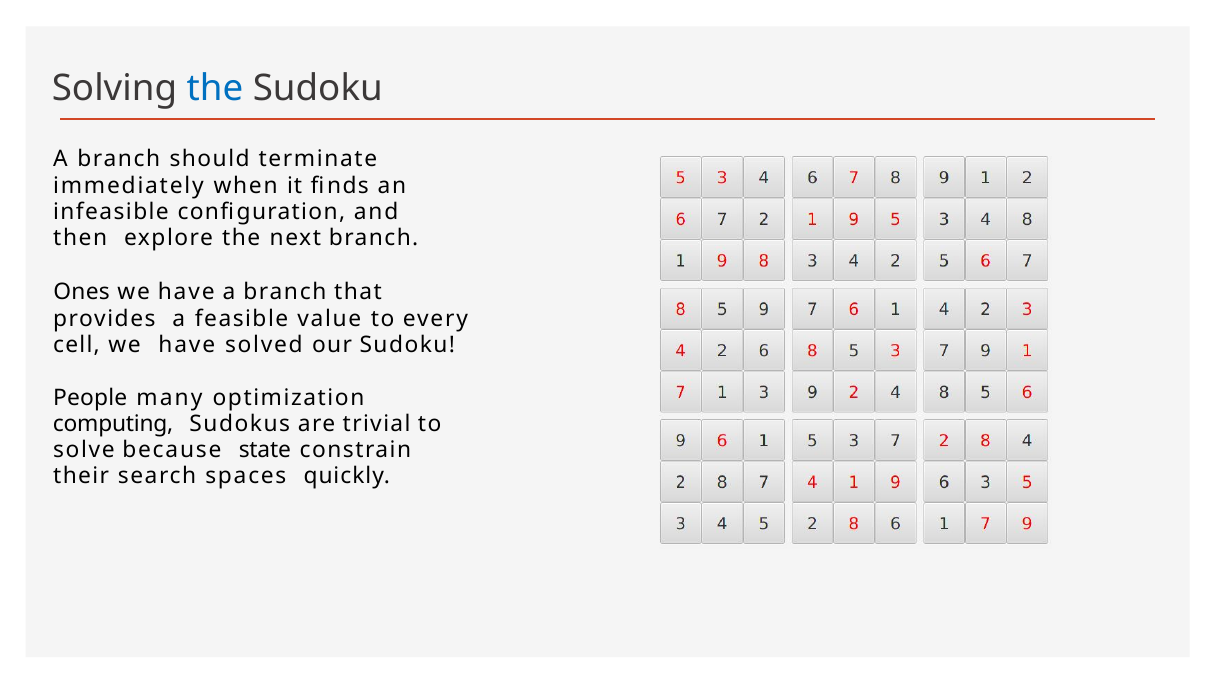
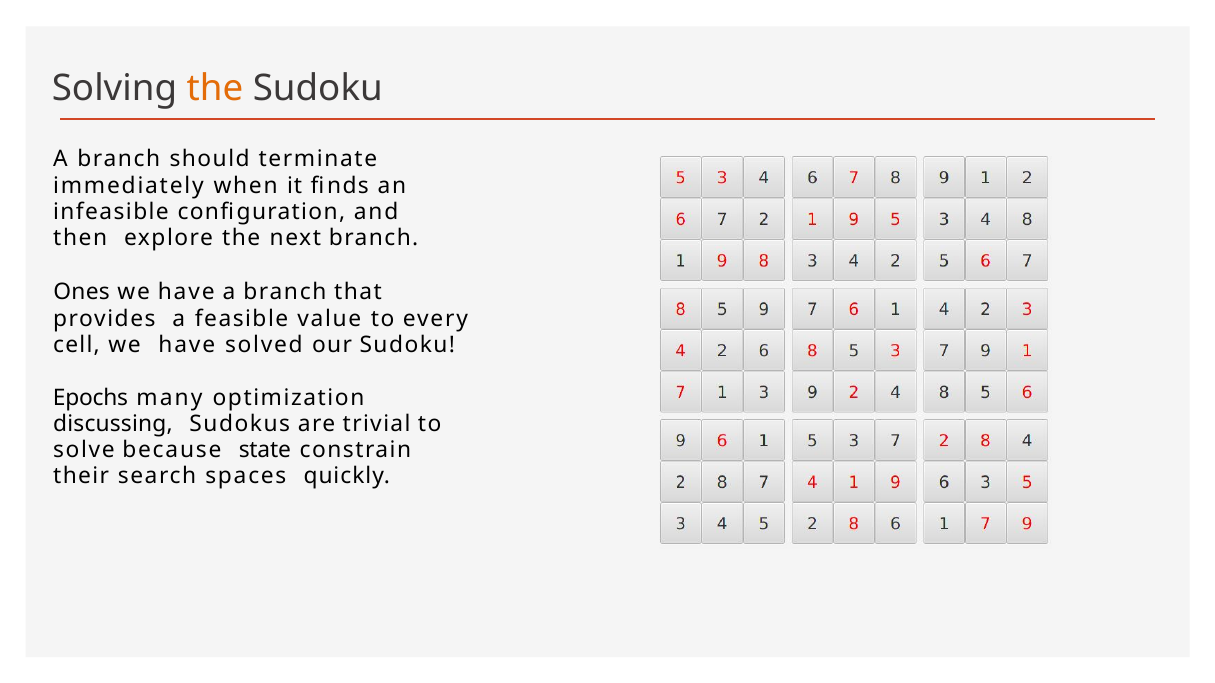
the at (215, 89) colour: blue -> orange
People: People -> Epochs
computing: computing -> discussing
